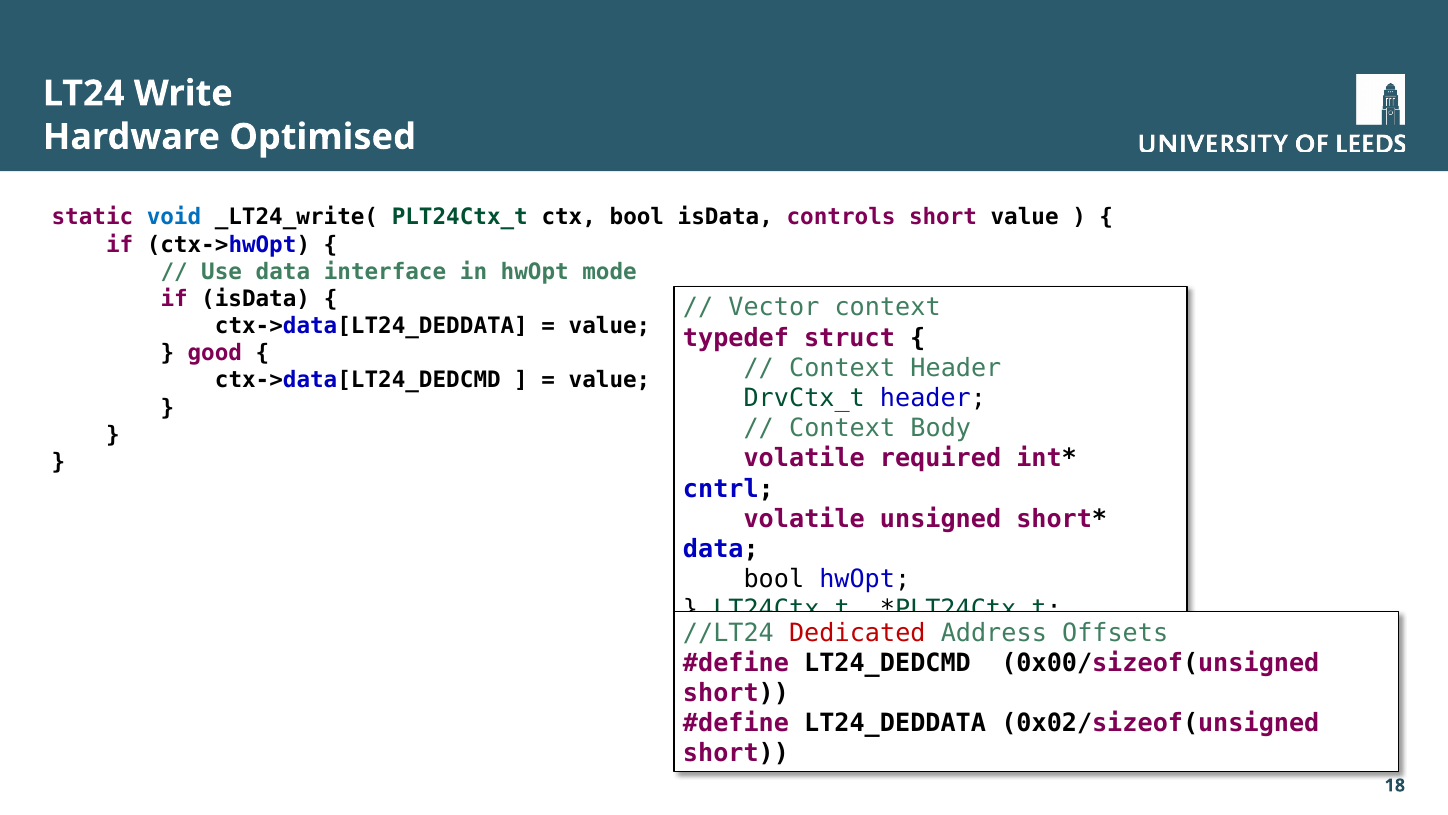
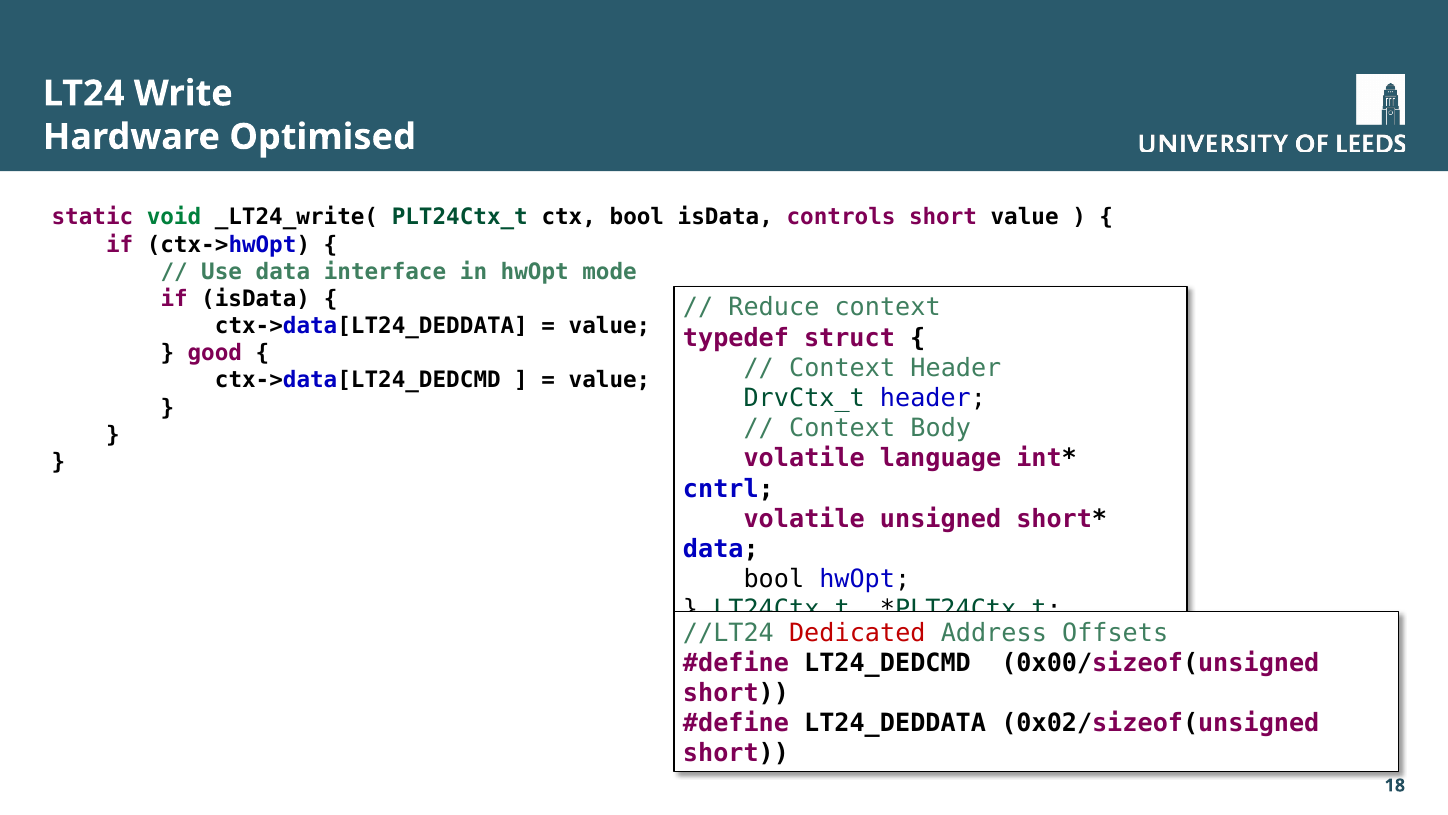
void colour: blue -> green
Vector: Vector -> Reduce
required: required -> language
